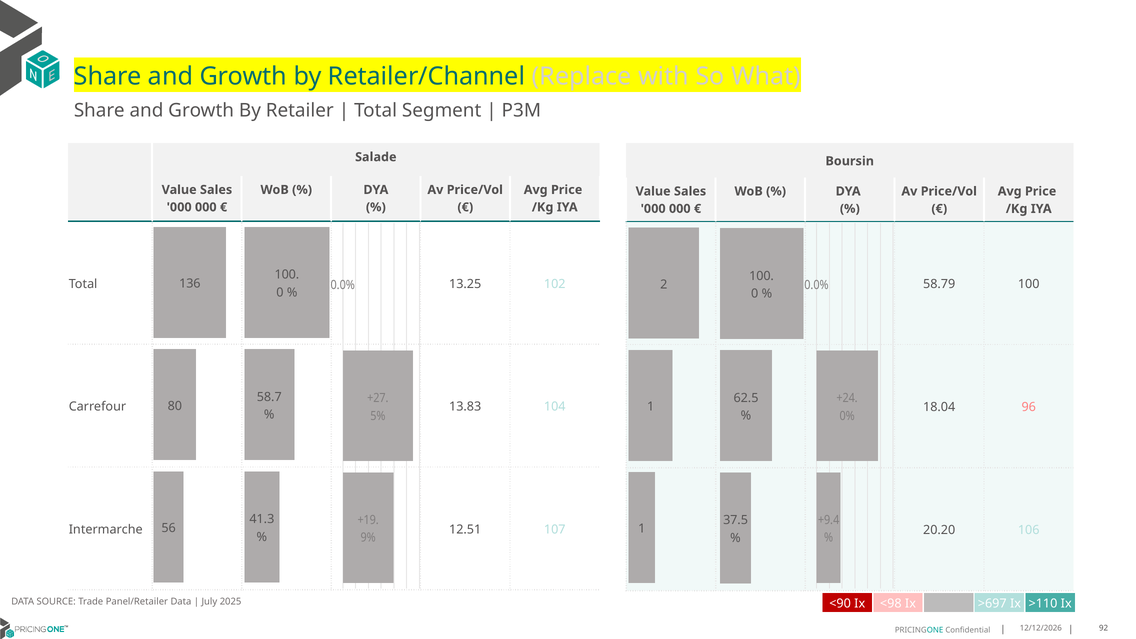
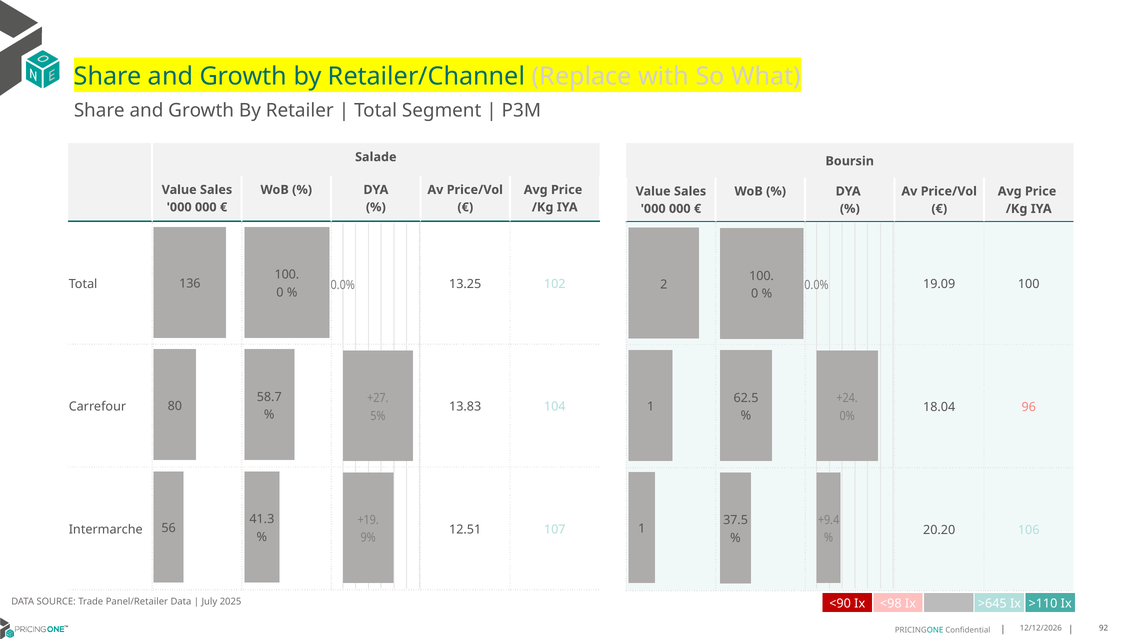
58.79: 58.79 -> 19.09
>697: >697 -> >645
